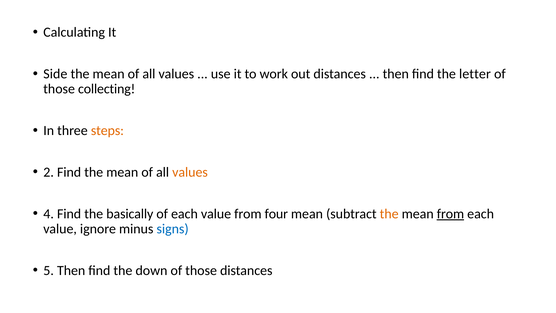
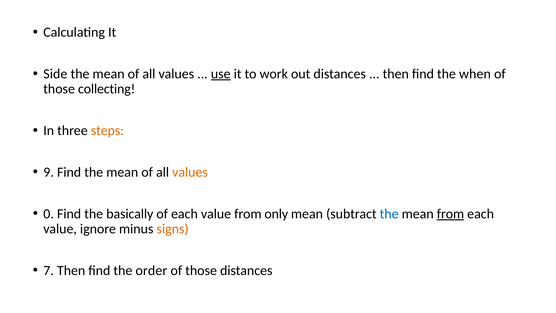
use underline: none -> present
letter: letter -> when
2: 2 -> 9
4: 4 -> 0
four: four -> only
the at (389, 214) colour: orange -> blue
signs colour: blue -> orange
5: 5 -> 7
down: down -> order
